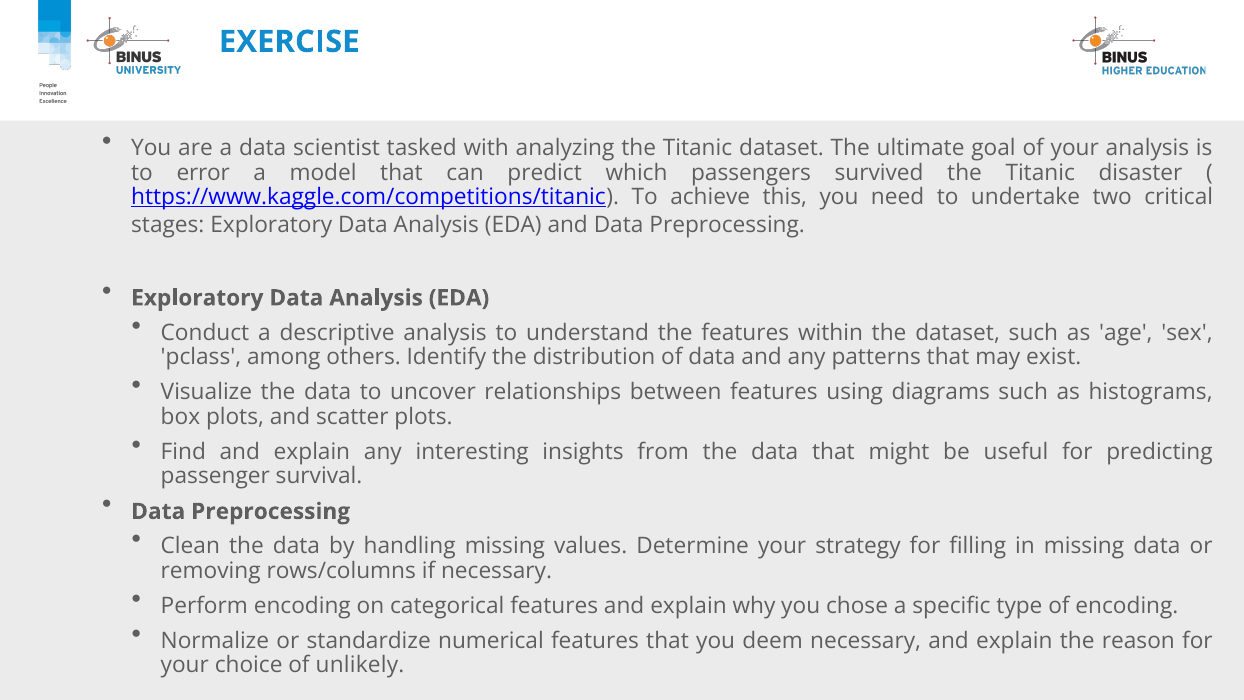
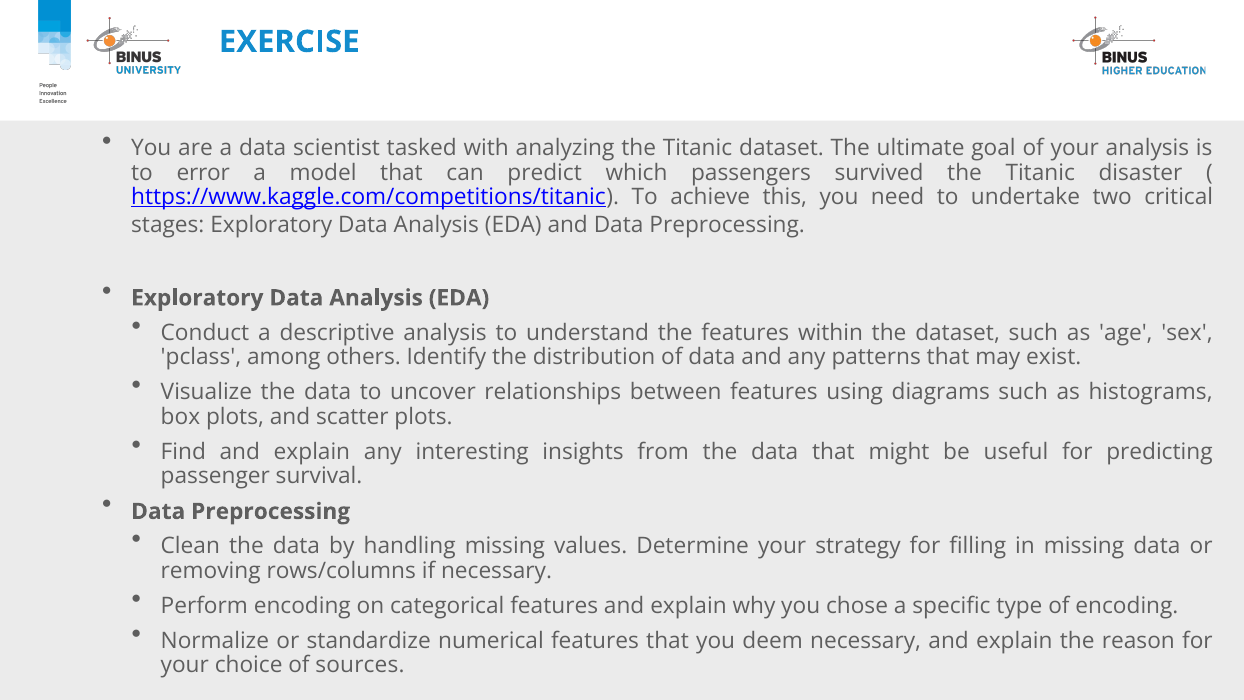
unlikely: unlikely -> sources
